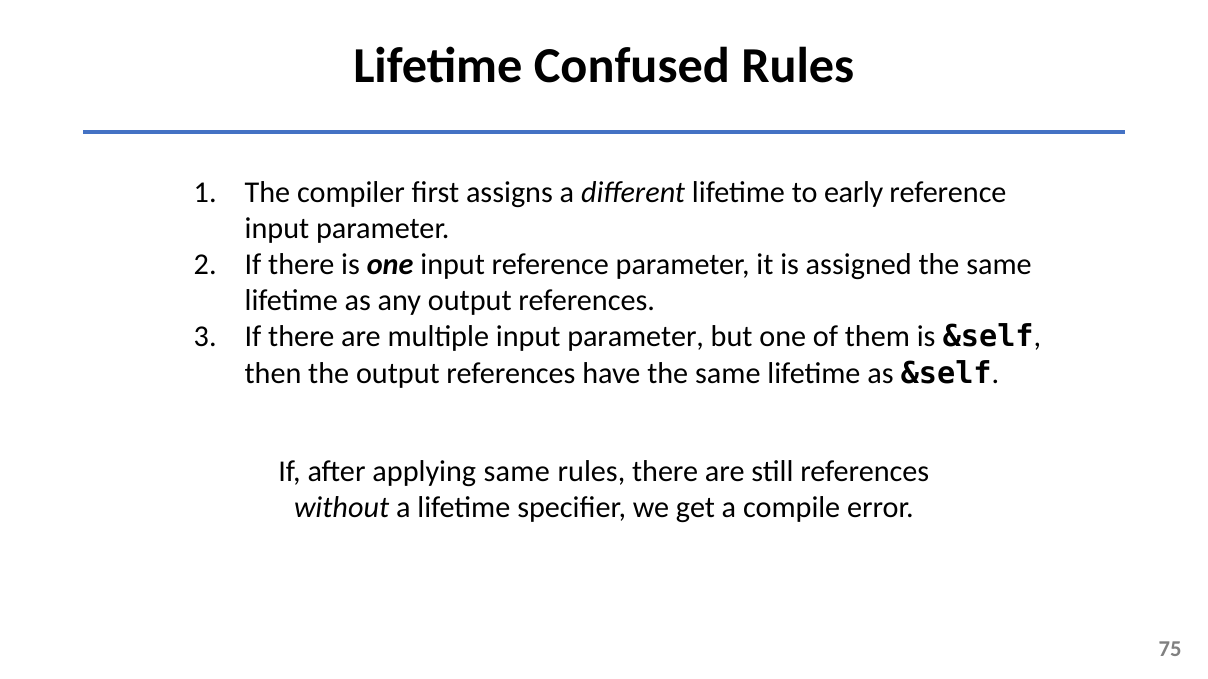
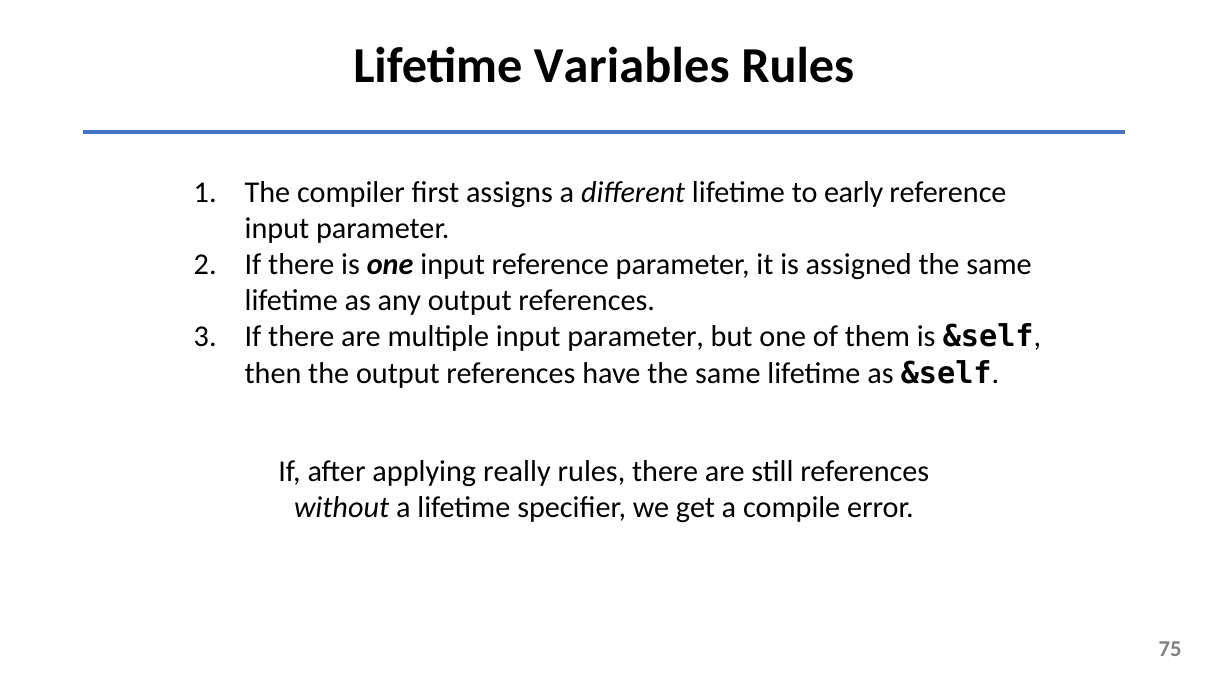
Confused: Confused -> Variables
applying same: same -> really
